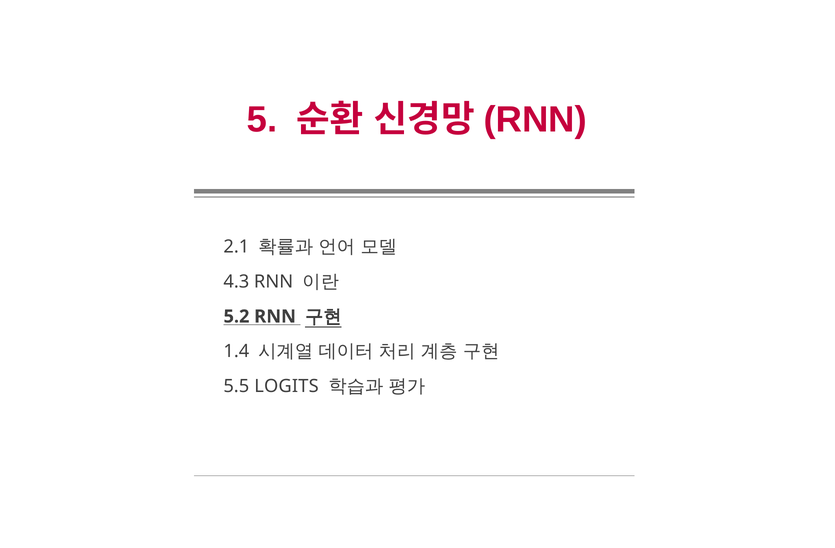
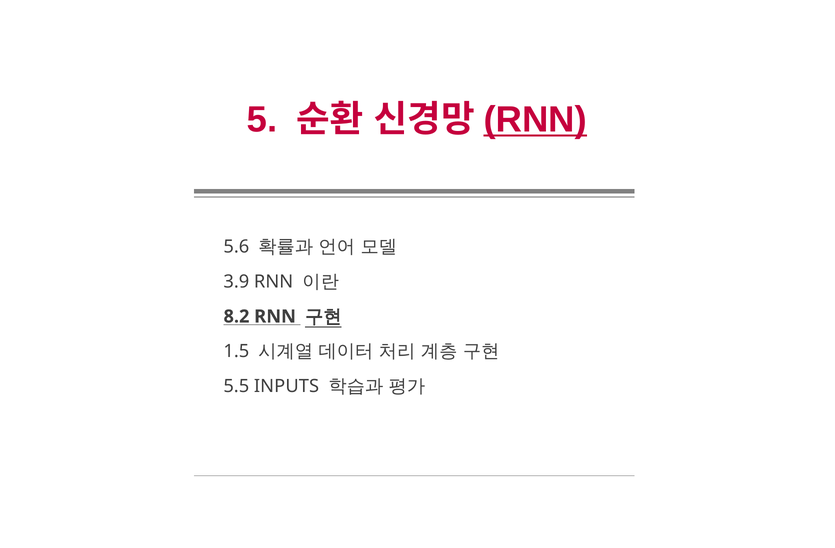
RNN at (535, 120) underline: none -> present
2.1: 2.1 -> 5.6
4.3: 4.3 -> 3.9
5.2: 5.2 -> 8.2
1.4: 1.4 -> 1.5
LOGITS: LOGITS -> INPUTS
